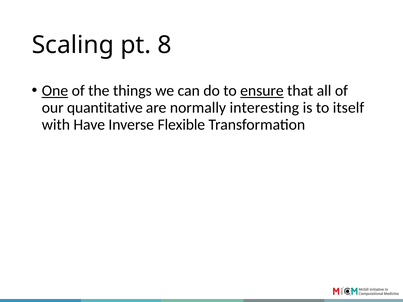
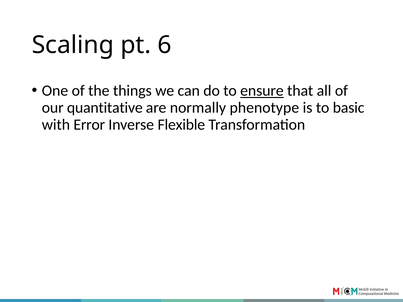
8: 8 -> 6
One underline: present -> none
interesting: interesting -> phenotype
itself: itself -> basic
Have: Have -> Error
